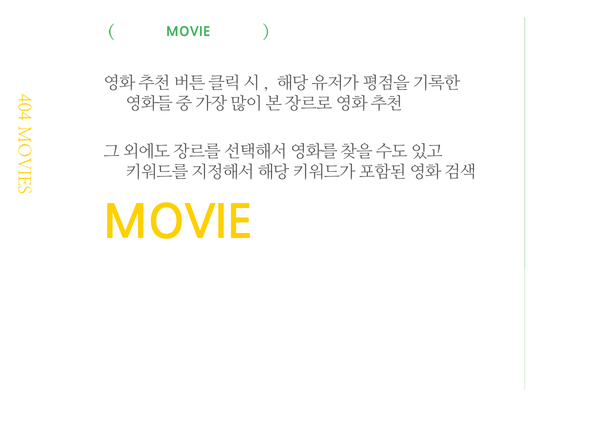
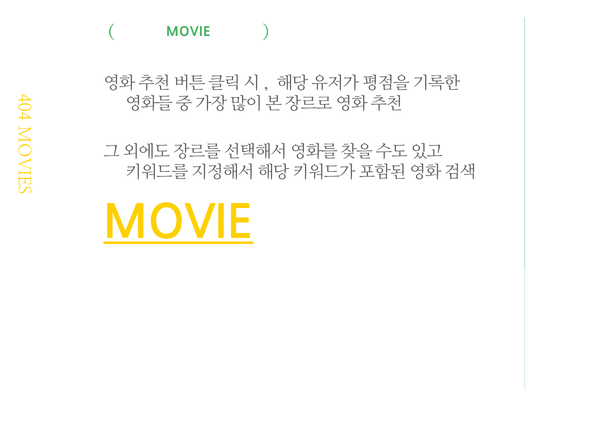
MOVIE at (178, 223) underline: none -> present
